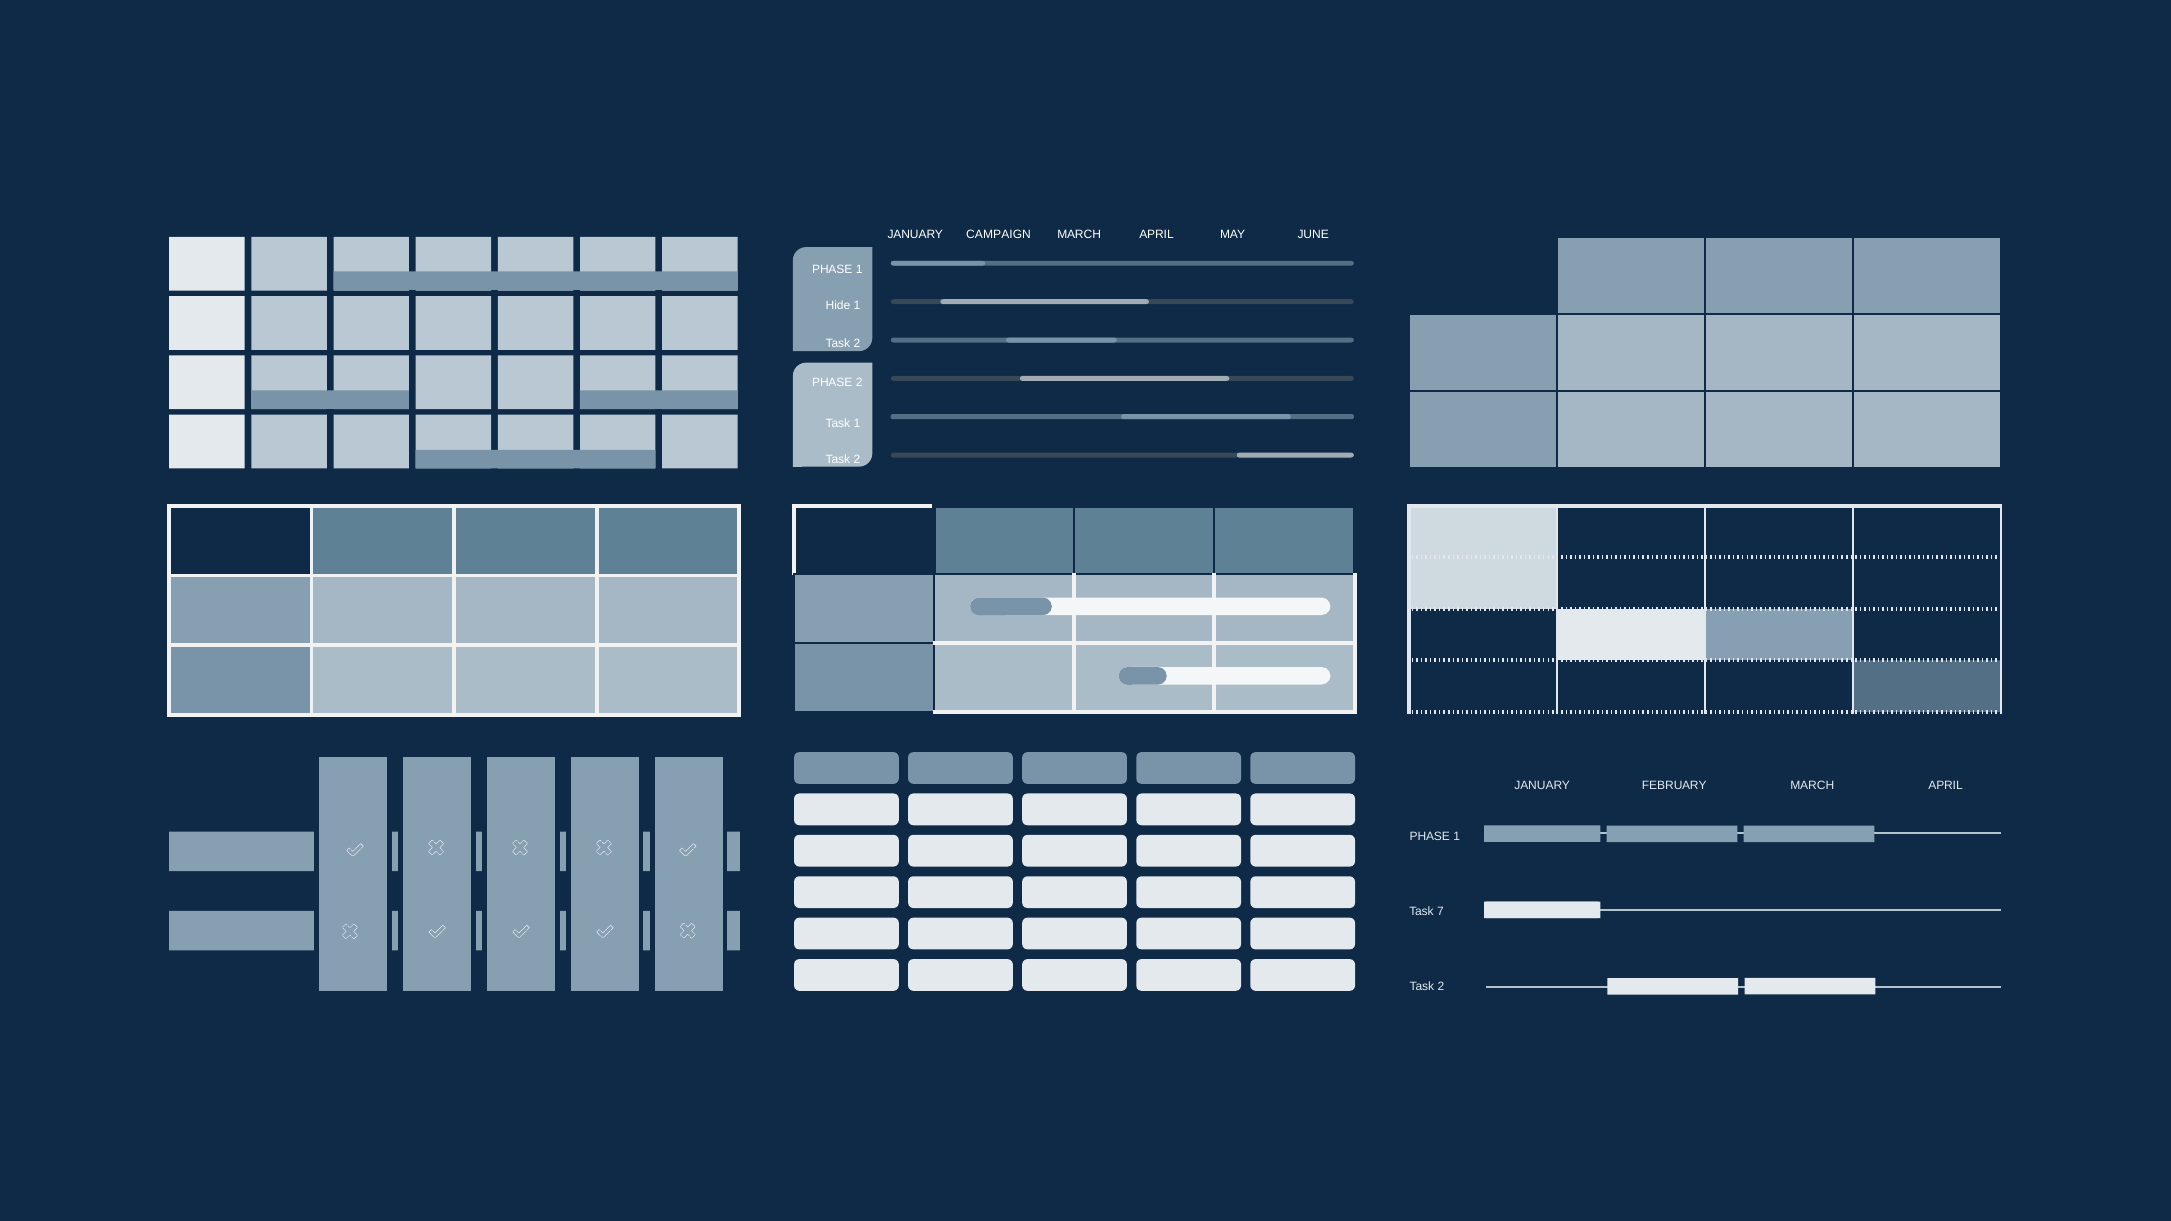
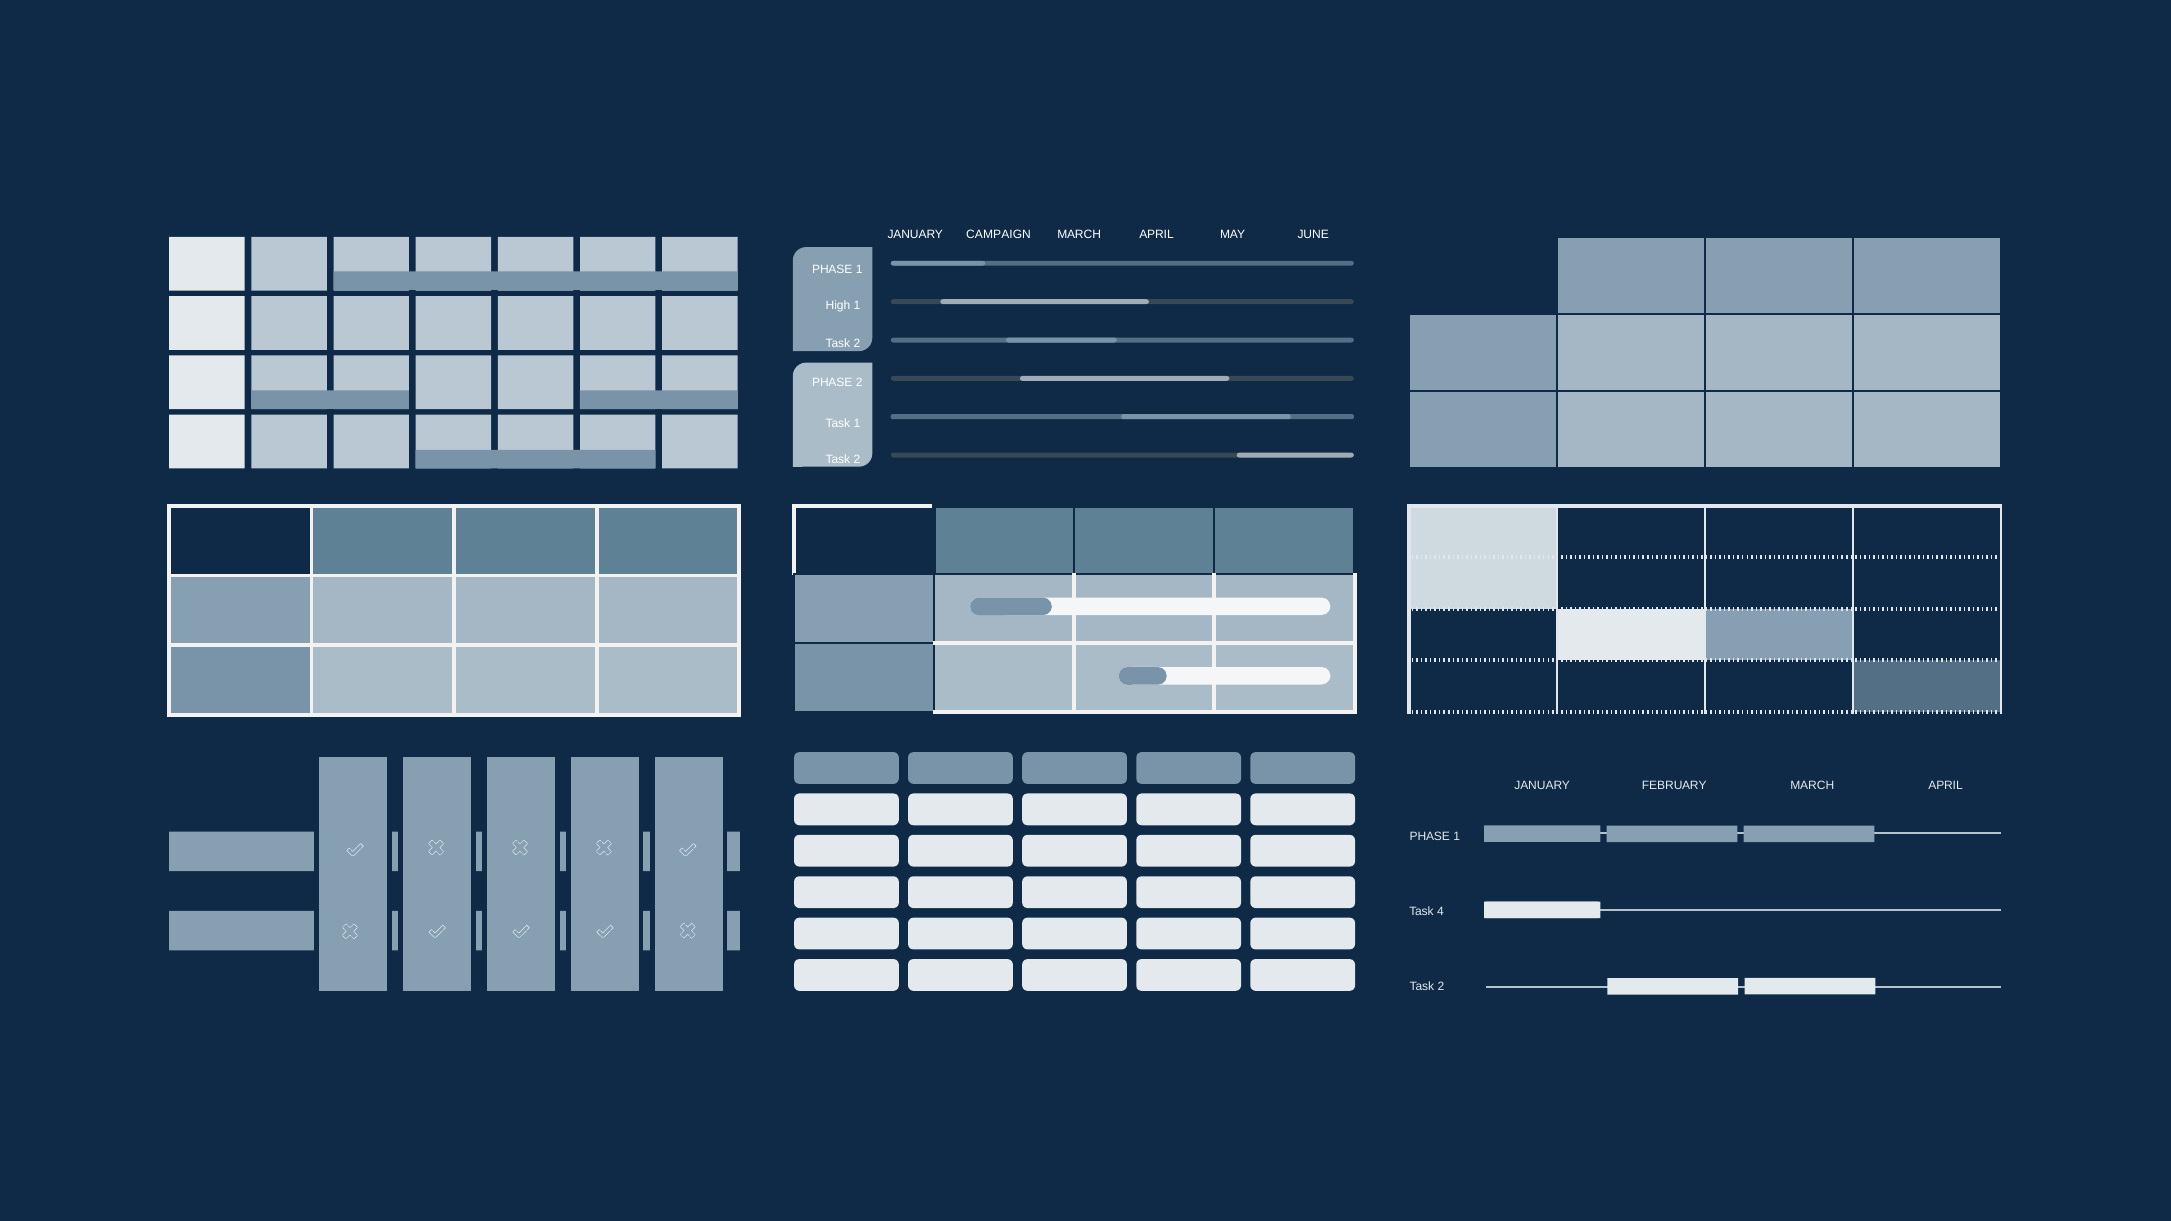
Hide: Hide -> High
7: 7 -> 4
